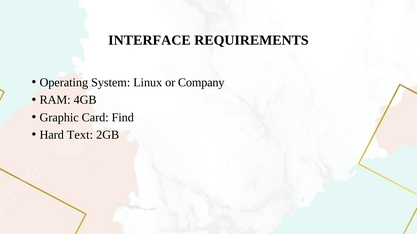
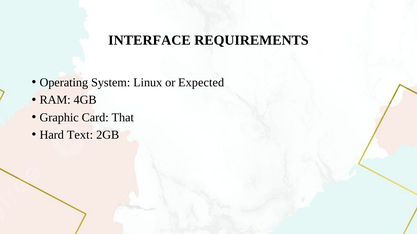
Company: Company -> Expected
Find: Find -> That
